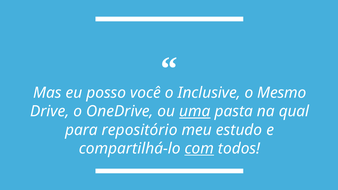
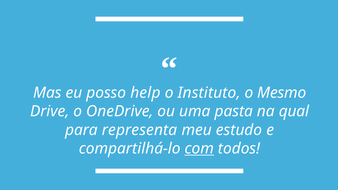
você: você -> help
Inclusive: Inclusive -> Instituto
uma underline: present -> none
repositório: repositório -> representa
